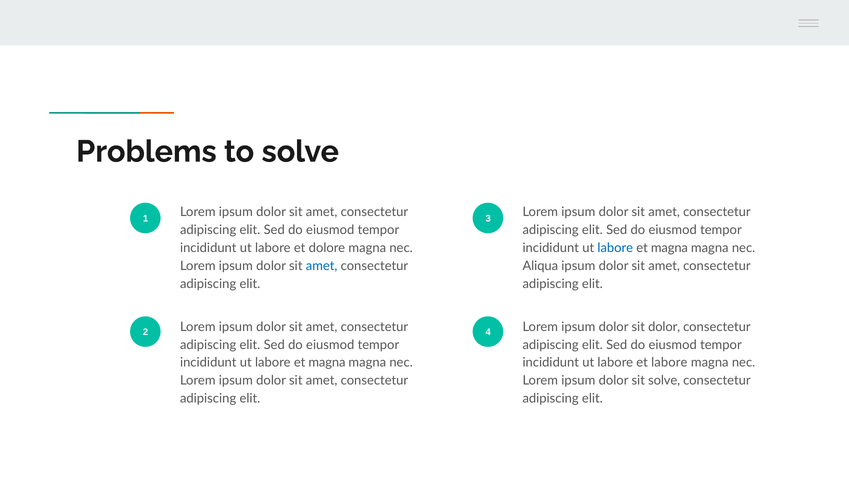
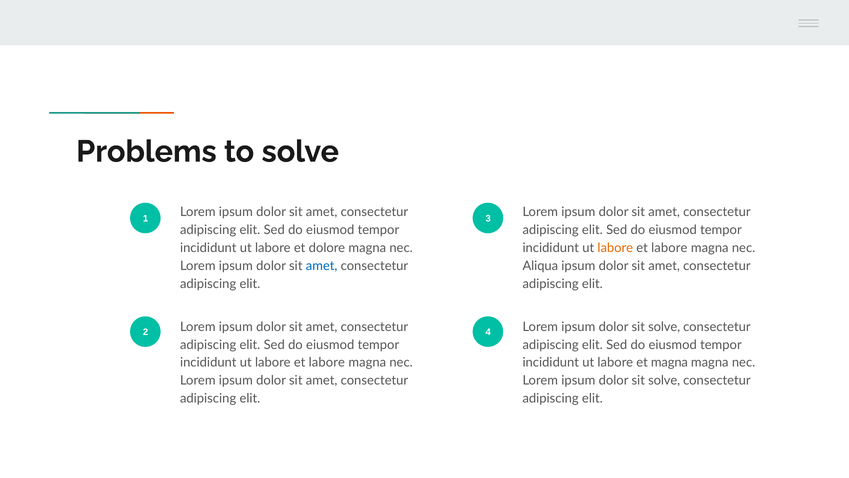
labore at (615, 248) colour: blue -> orange
magna at (669, 248): magna -> labore
dolor at (664, 327): dolor -> solve
magna at (327, 362): magna -> labore
et labore: labore -> magna
